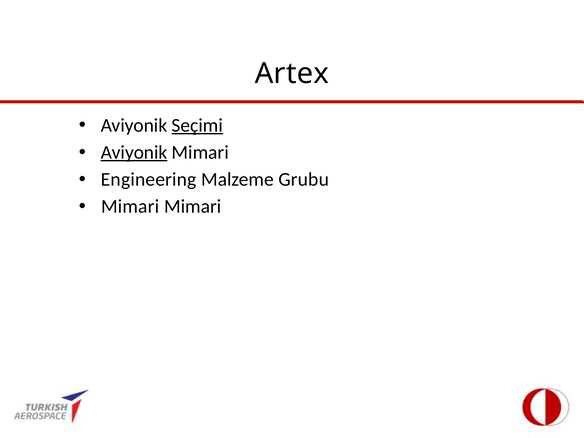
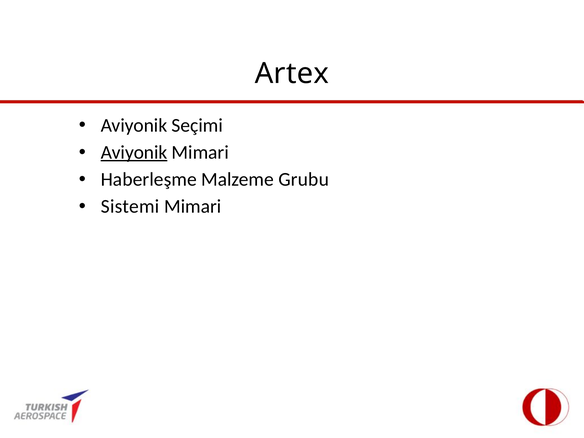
Seçimi underline: present -> none
Engineering: Engineering -> Haberleşme
Mimari at (130, 207): Mimari -> Sistemi
